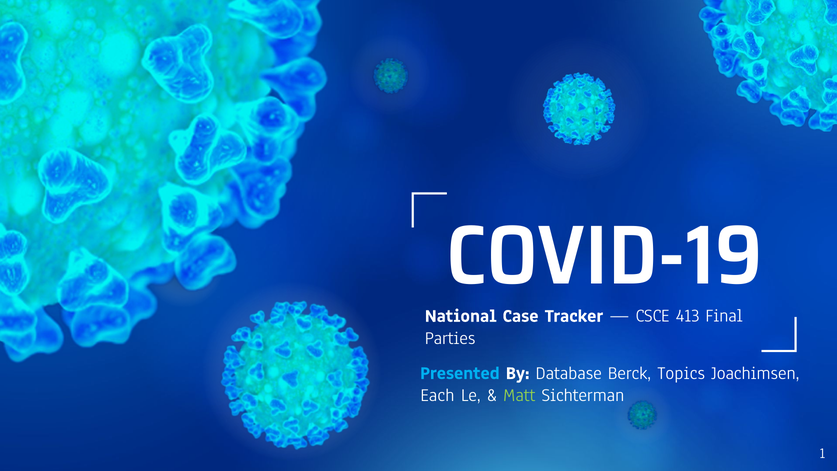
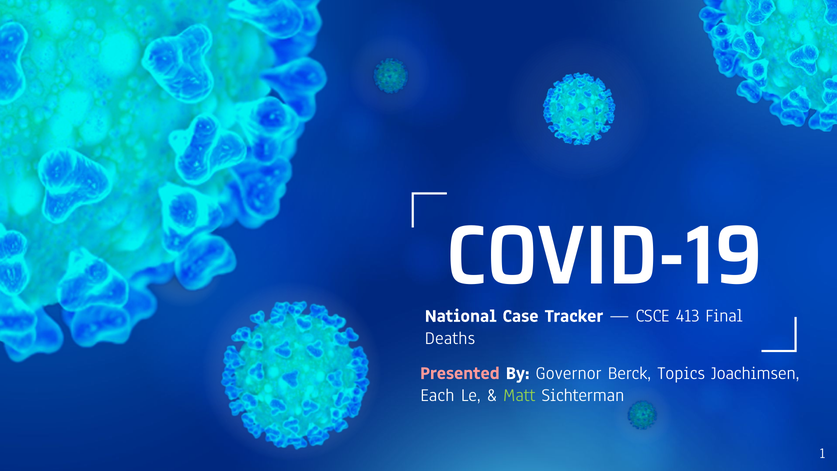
Parties: Parties -> Deaths
Presented colour: light blue -> pink
Database: Database -> Governor
